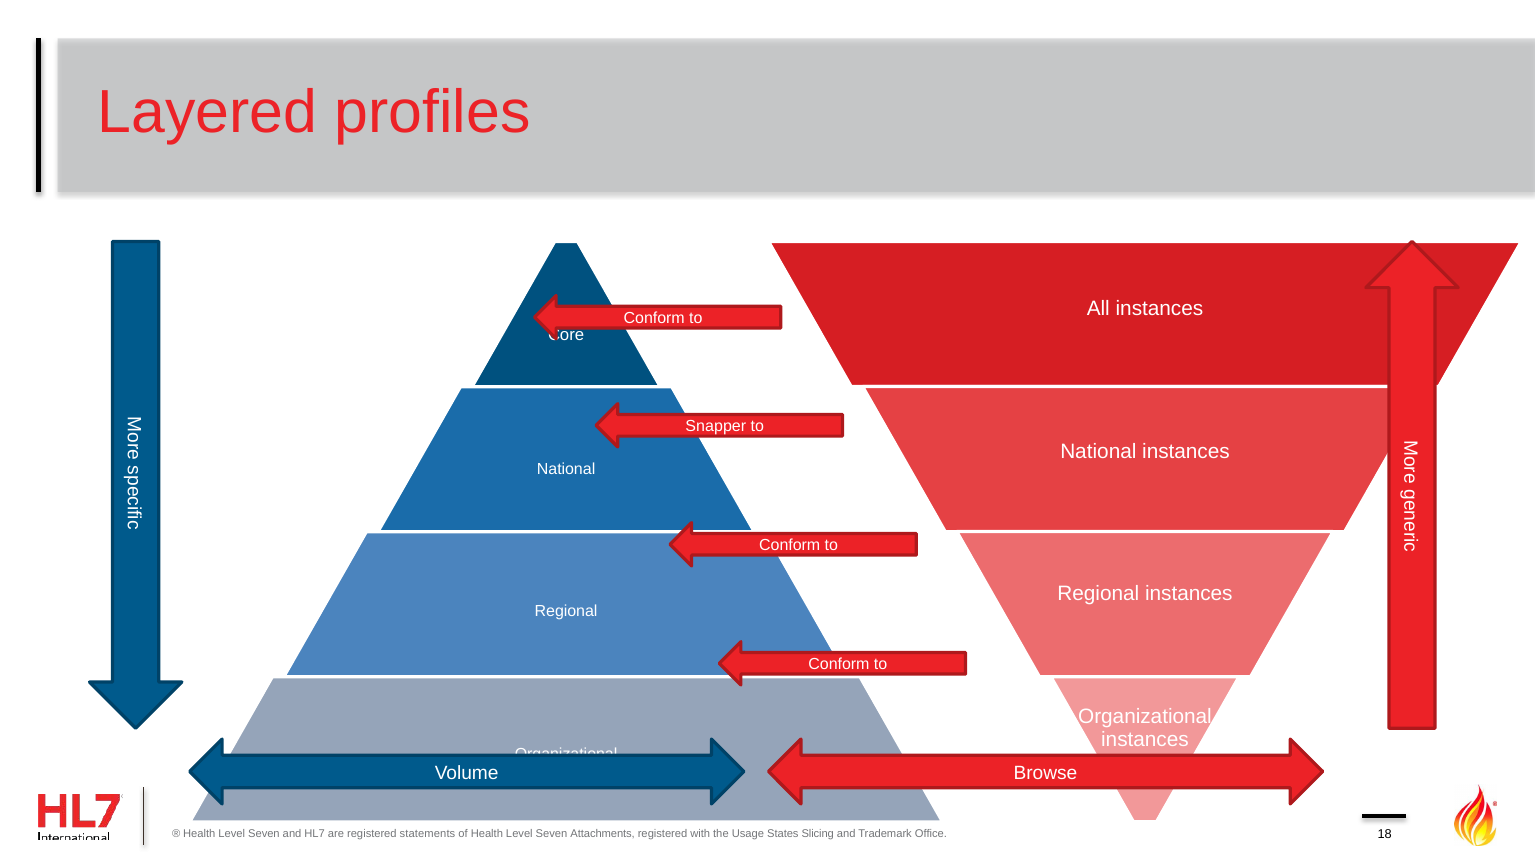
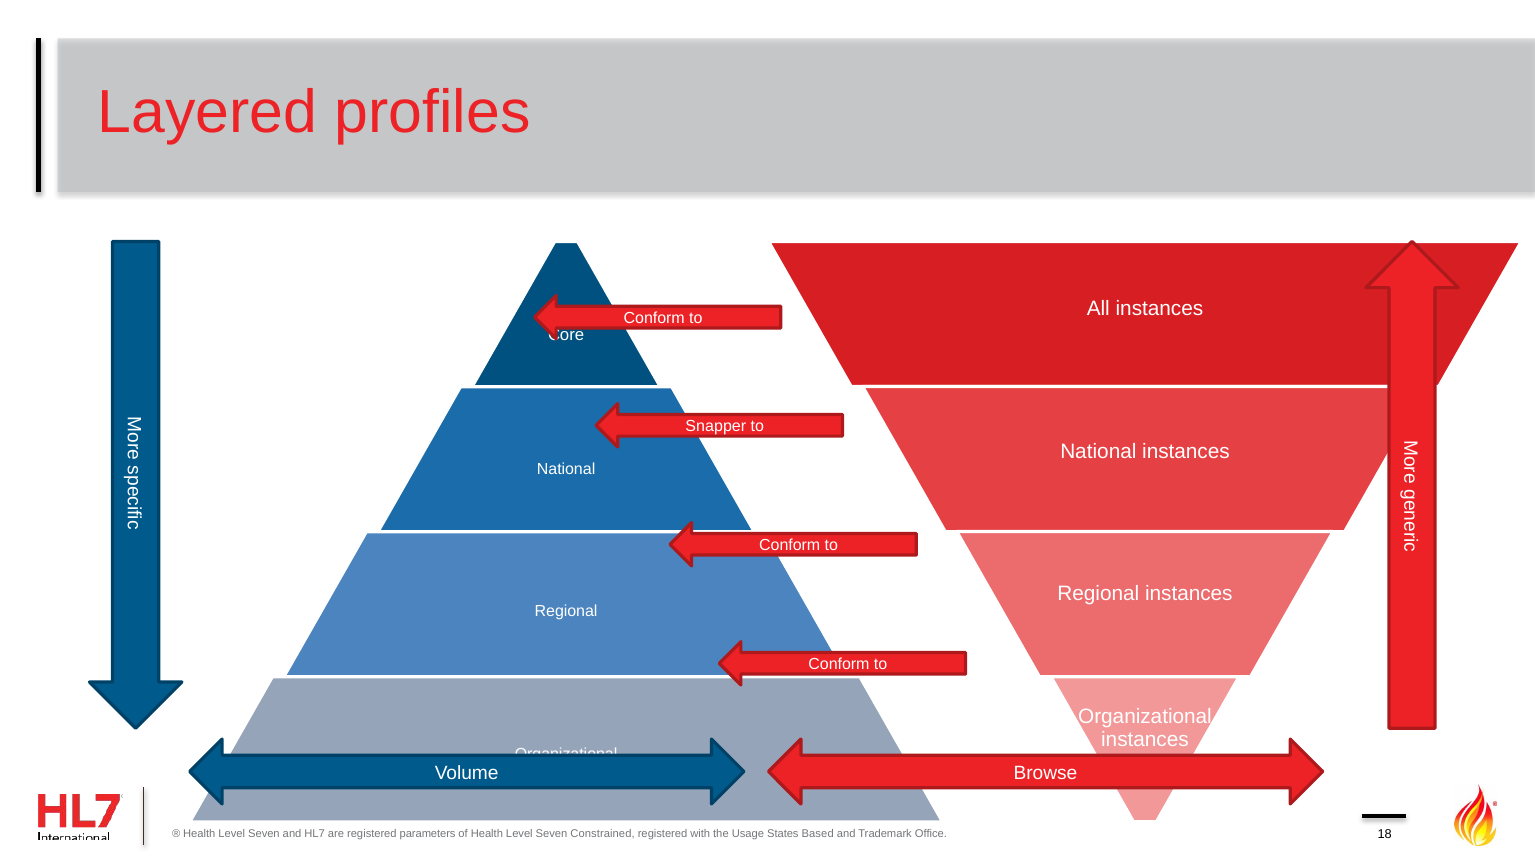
statements: statements -> parameters
Attachments: Attachments -> Constrained
Slicing: Slicing -> Based
